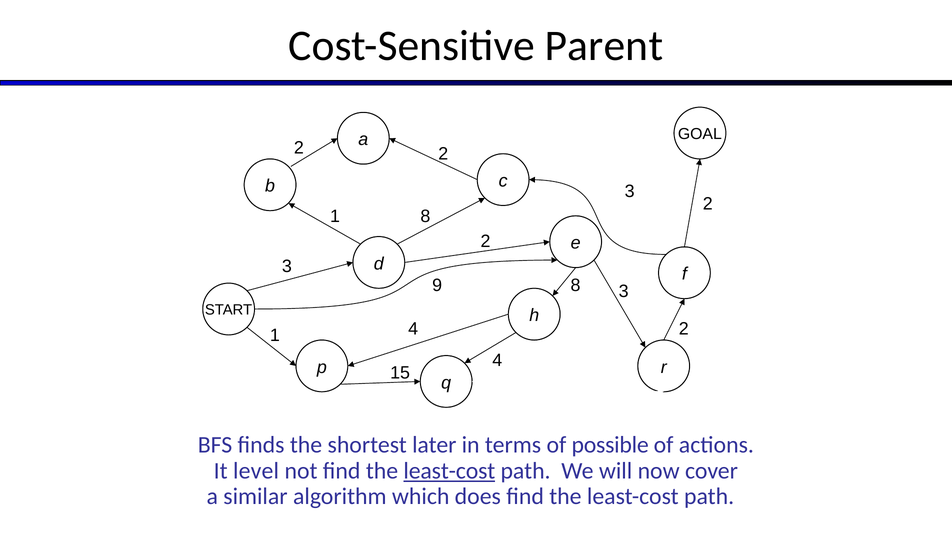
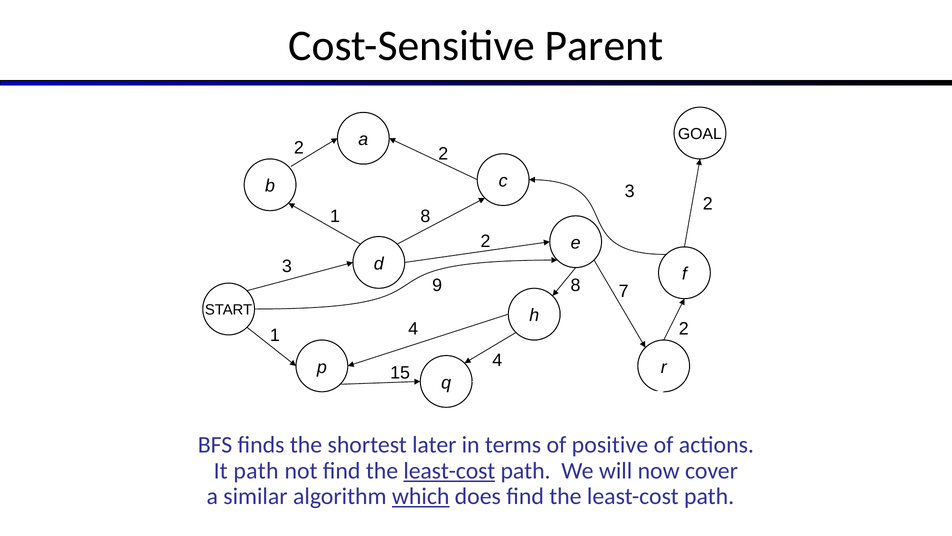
9 3: 3 -> 7
possible: possible -> positive
It level: level -> path
which underline: none -> present
